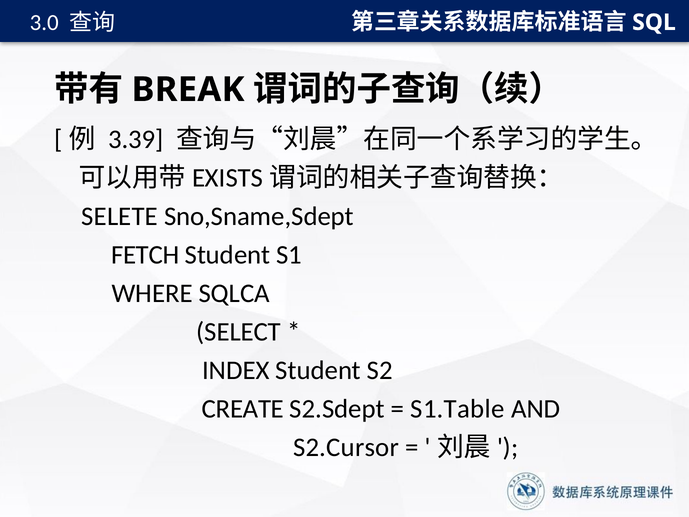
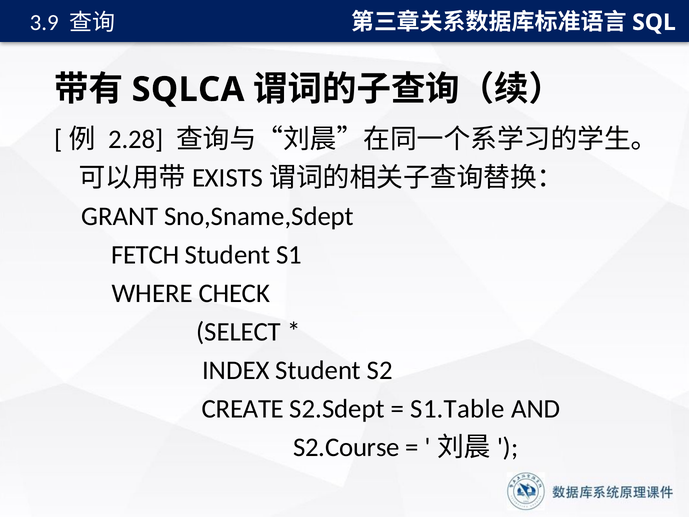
3.0: 3.0 -> 3.9
BREAK: BREAK -> SQLCA
3.39: 3.39 -> 2.28
SELETE: SELETE -> GRANT
SQLCA: SQLCA -> CHECK
S2.Cursor: S2.Cursor -> S2.Course
